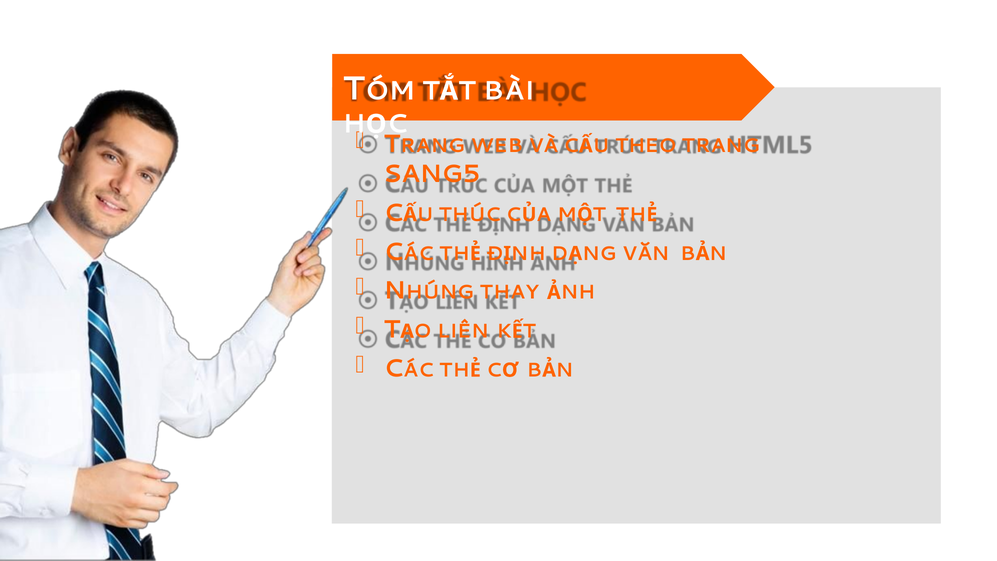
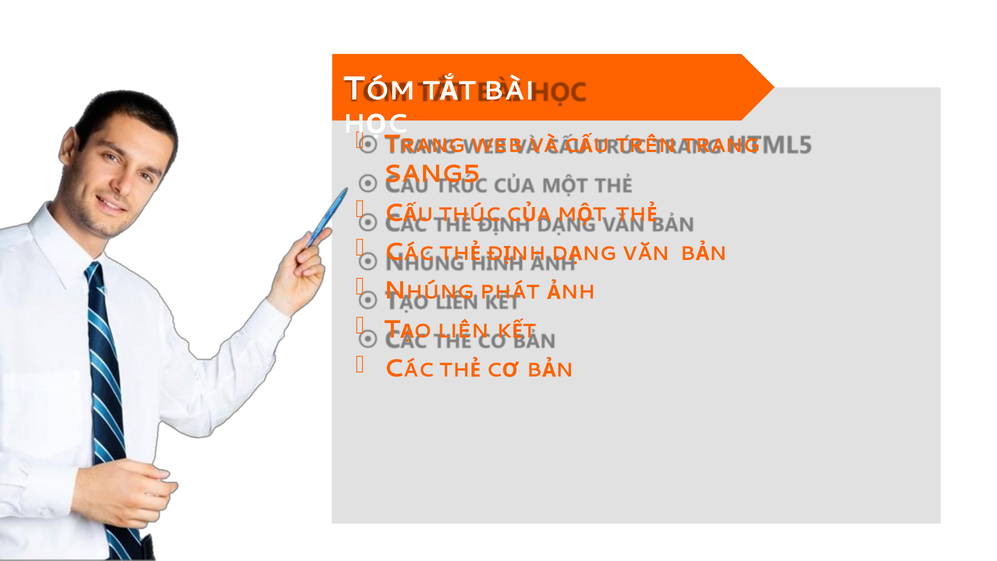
THEO: THEO -> TRÊN
THAY: THAY -> PHÁT
